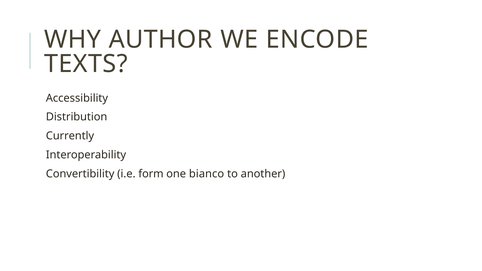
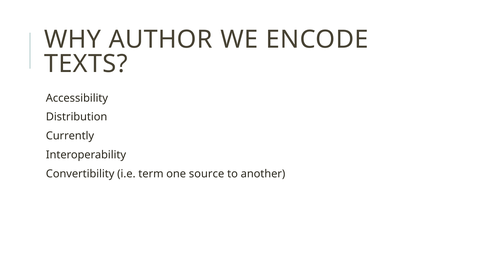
form: form -> term
bianco: bianco -> source
